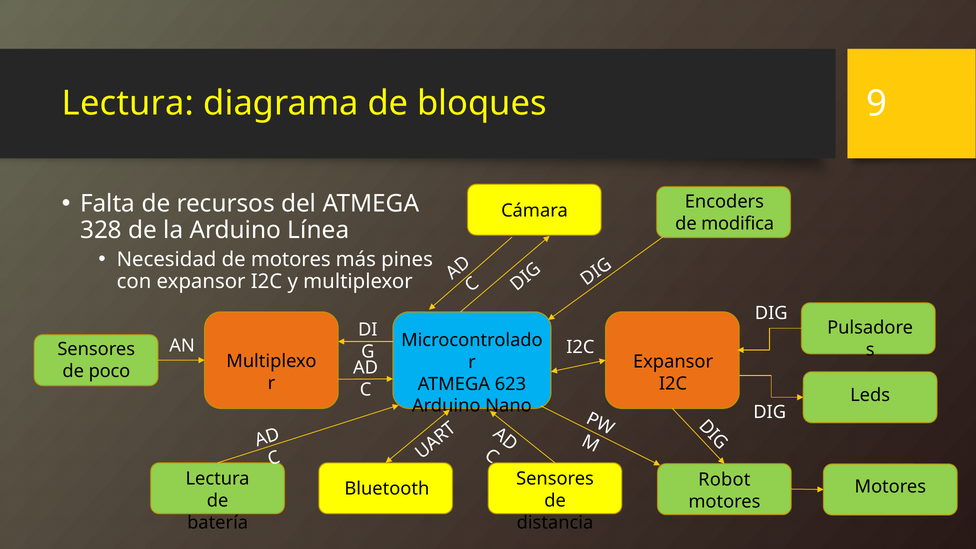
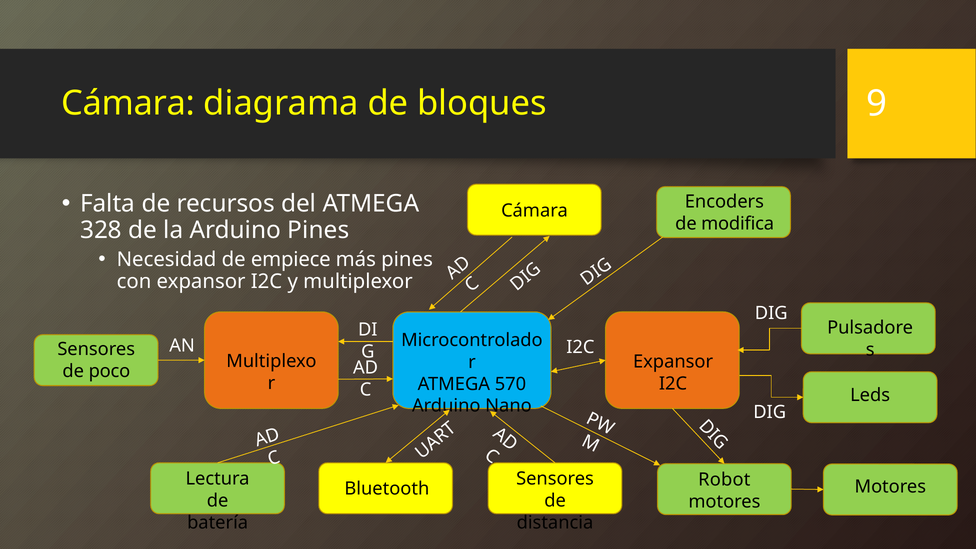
Lectura at (128, 103): Lectura -> Cámara
Arduino Línea: Línea -> Pines
de motores: motores -> empiece
623: 623 -> 570
